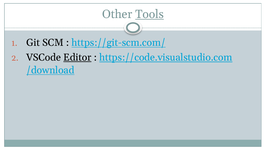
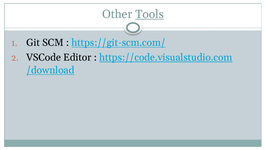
Editor underline: present -> none
